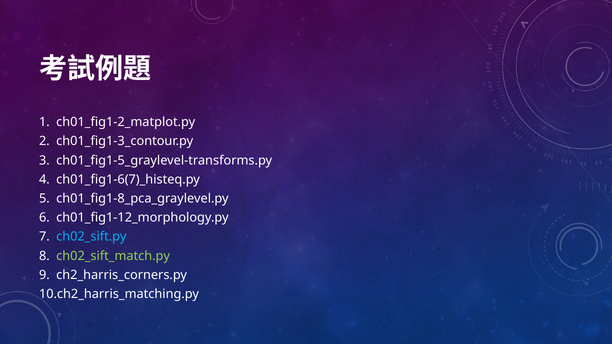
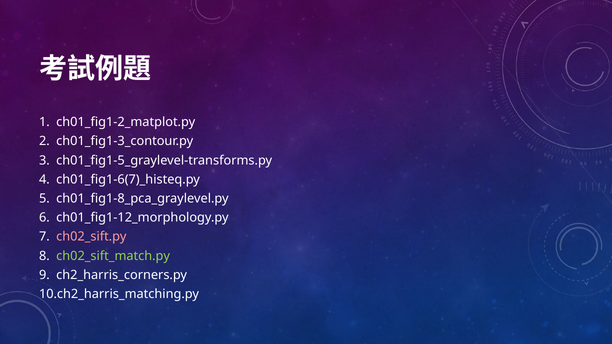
ch02_sift.py colour: light blue -> pink
